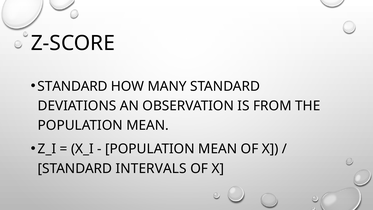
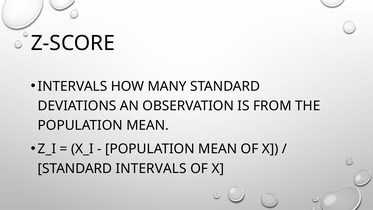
STANDARD at (73, 86): STANDARD -> INTERVALS
